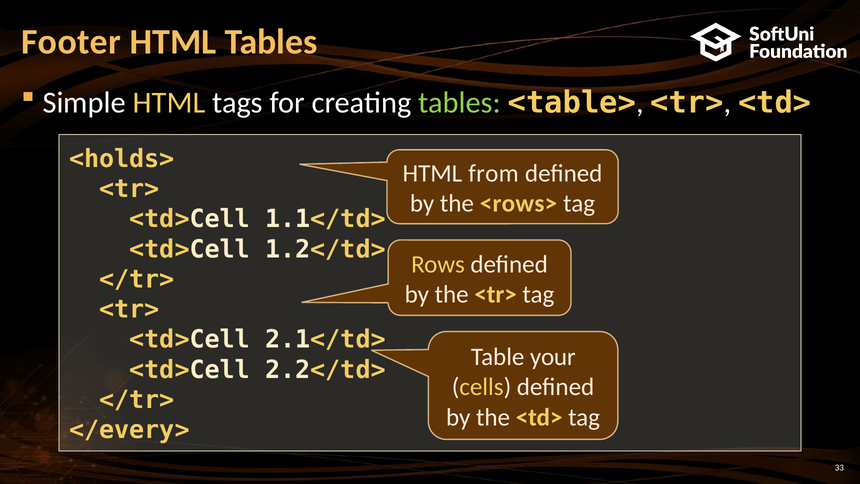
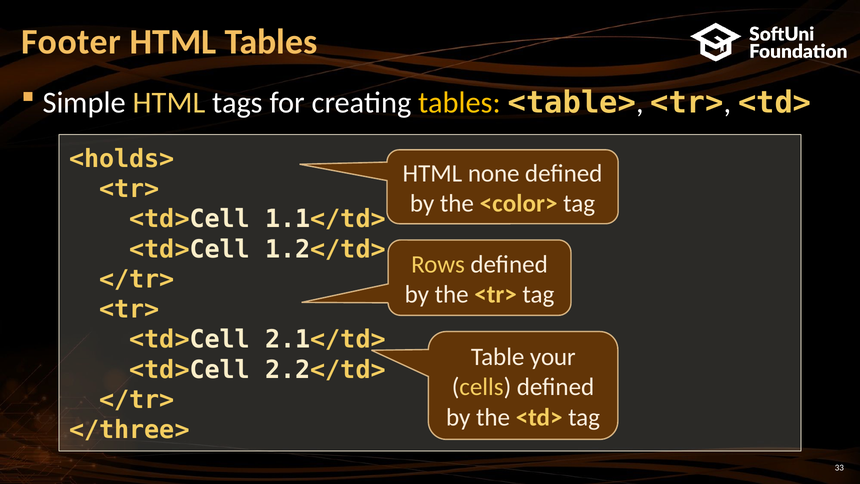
tables at (460, 103) colour: light green -> yellow
from: from -> none
<rows>: <rows> -> <color>
</every>: </every> -> </three>
